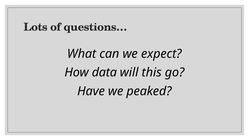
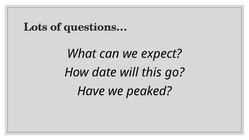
data: data -> date
